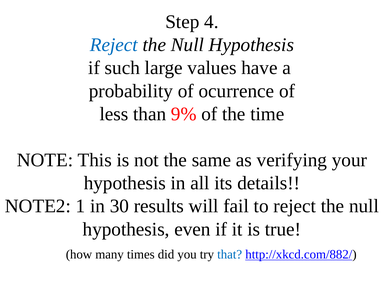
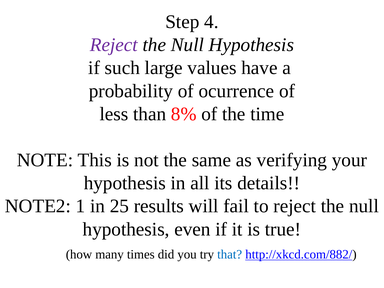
Reject at (114, 45) colour: blue -> purple
9%: 9% -> 8%
30: 30 -> 25
